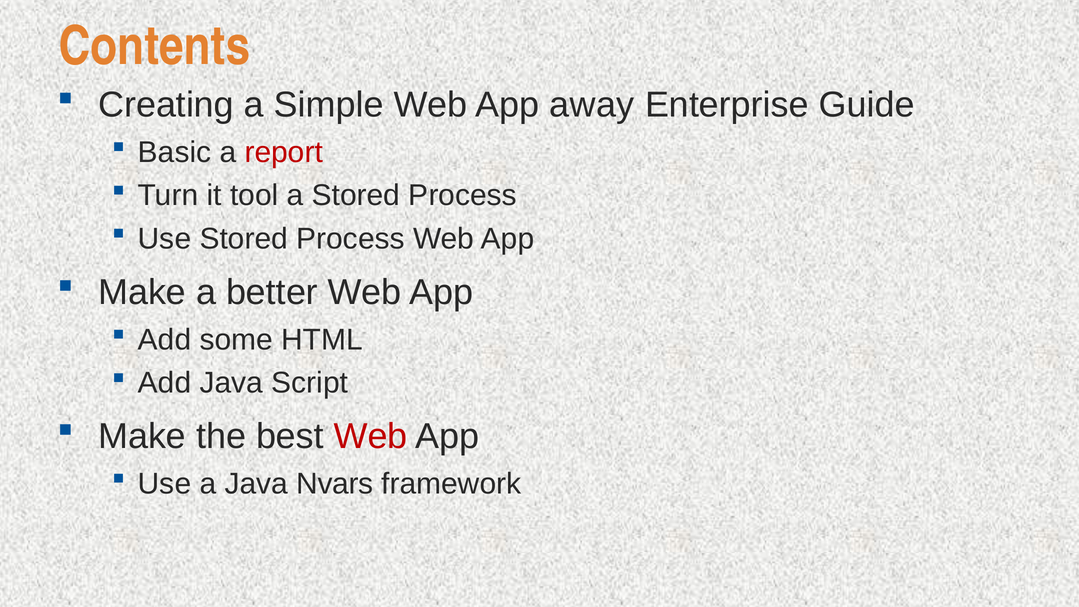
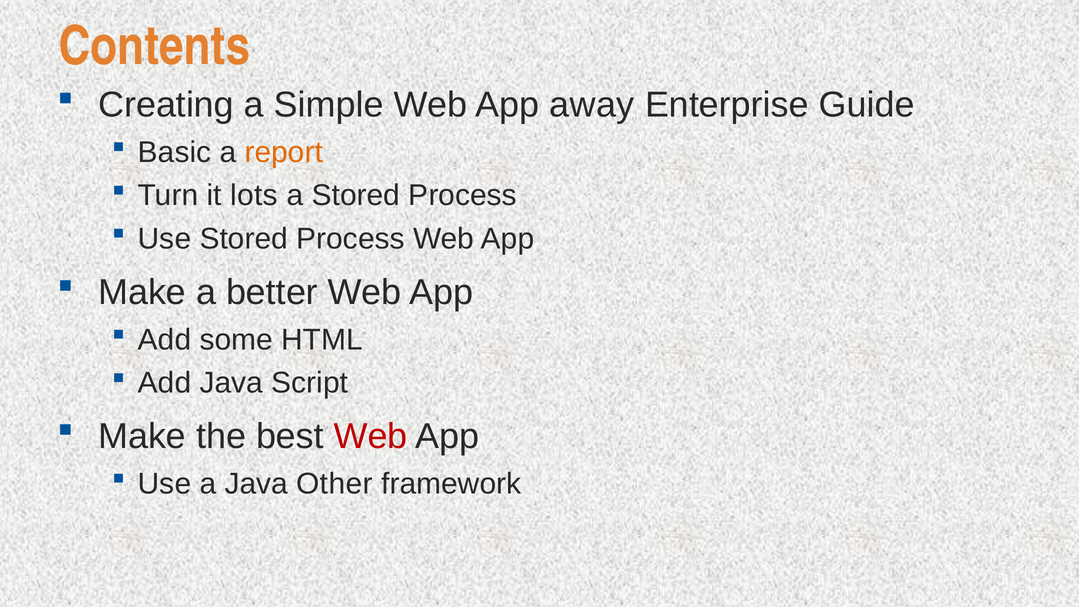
report colour: red -> orange
tool: tool -> lots
Nvars: Nvars -> Other
